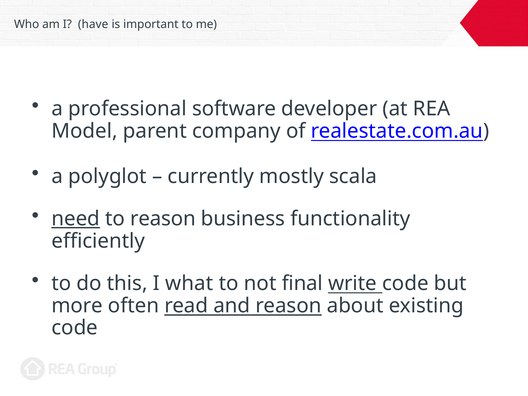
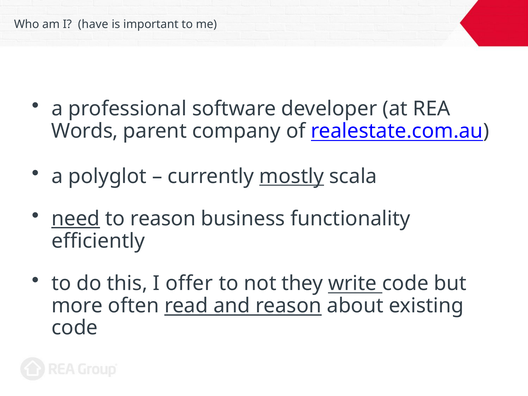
Model: Model -> Words
mostly underline: none -> present
what: what -> offer
final: final -> they
